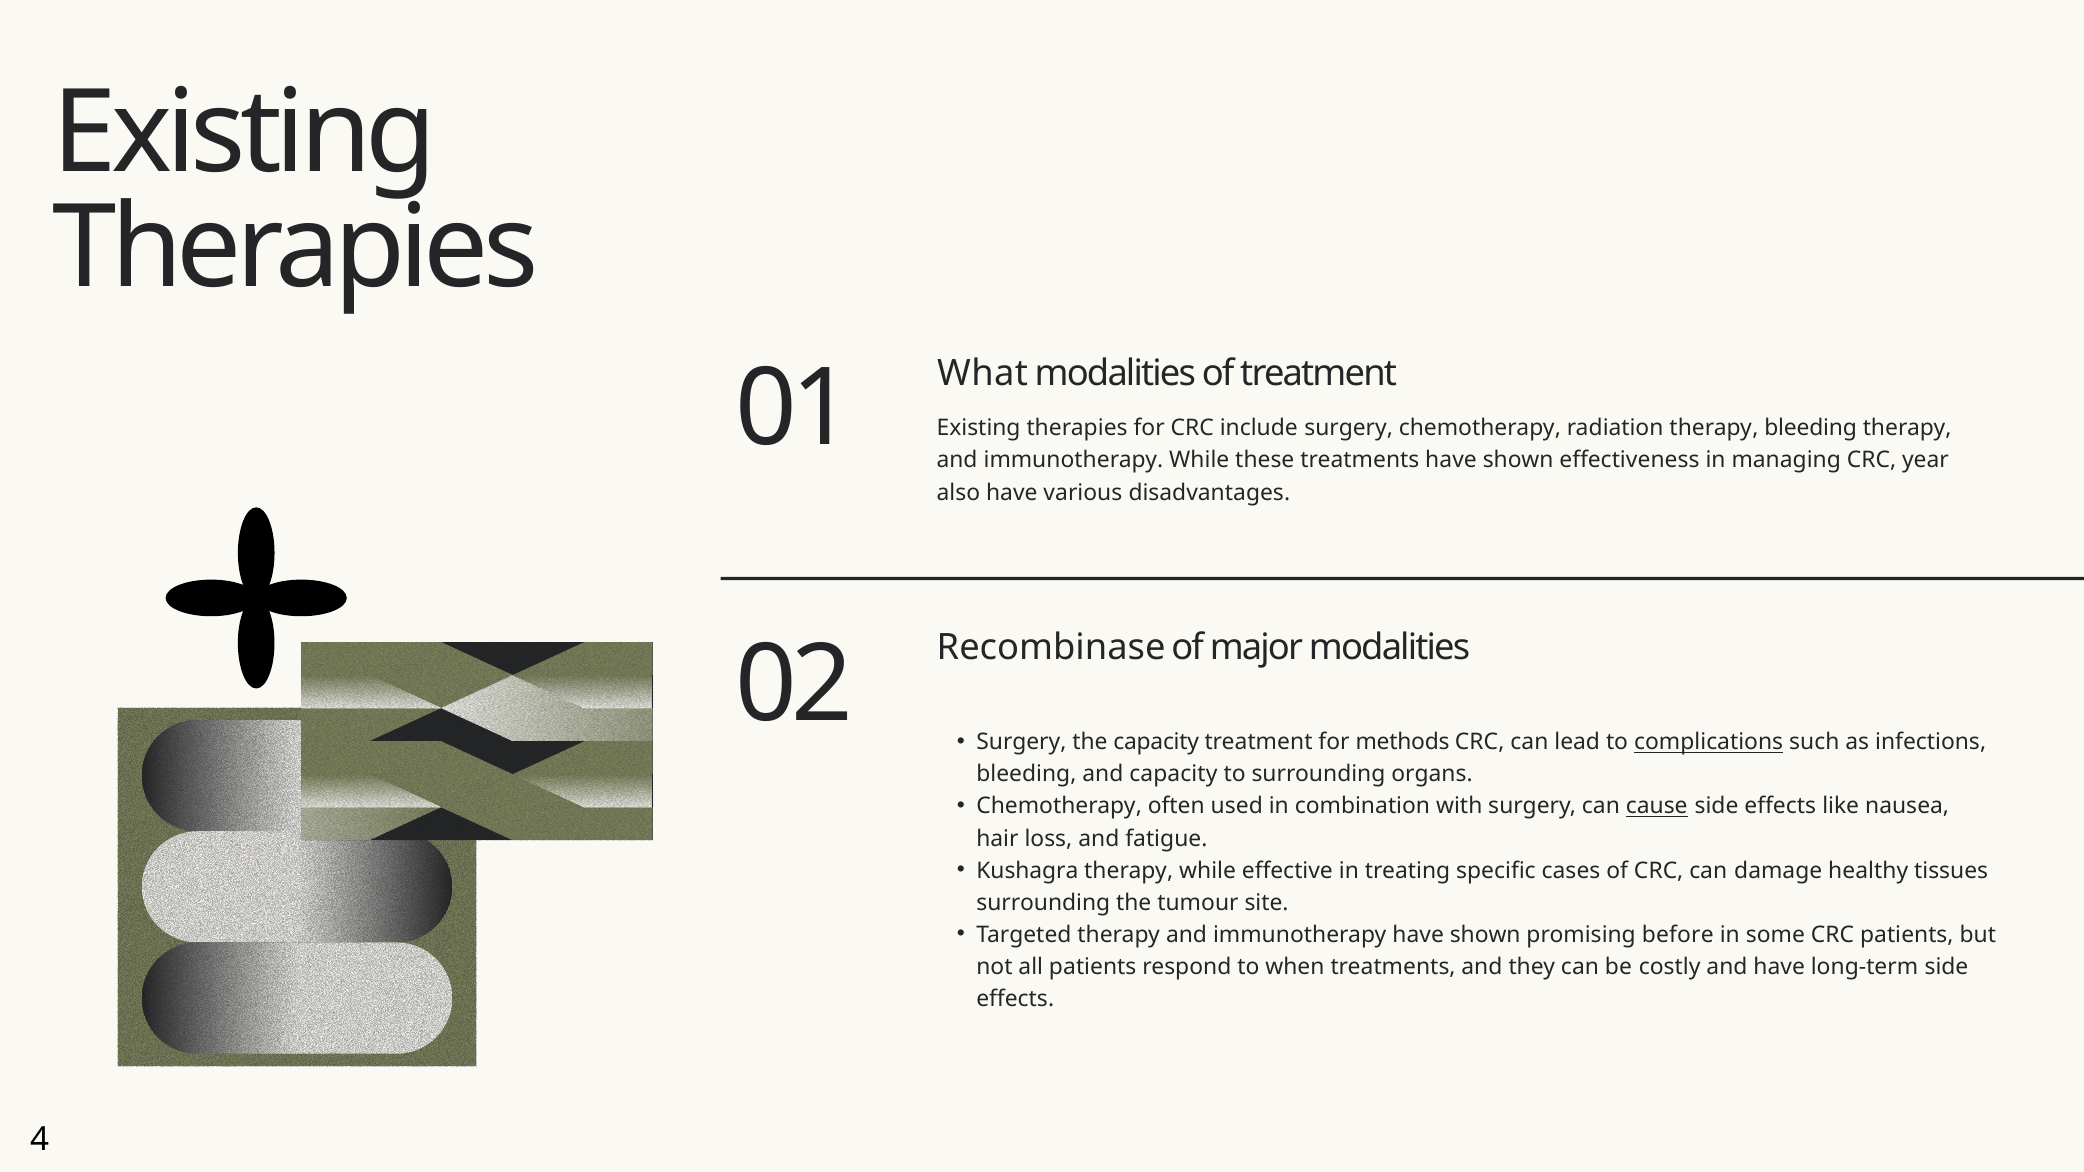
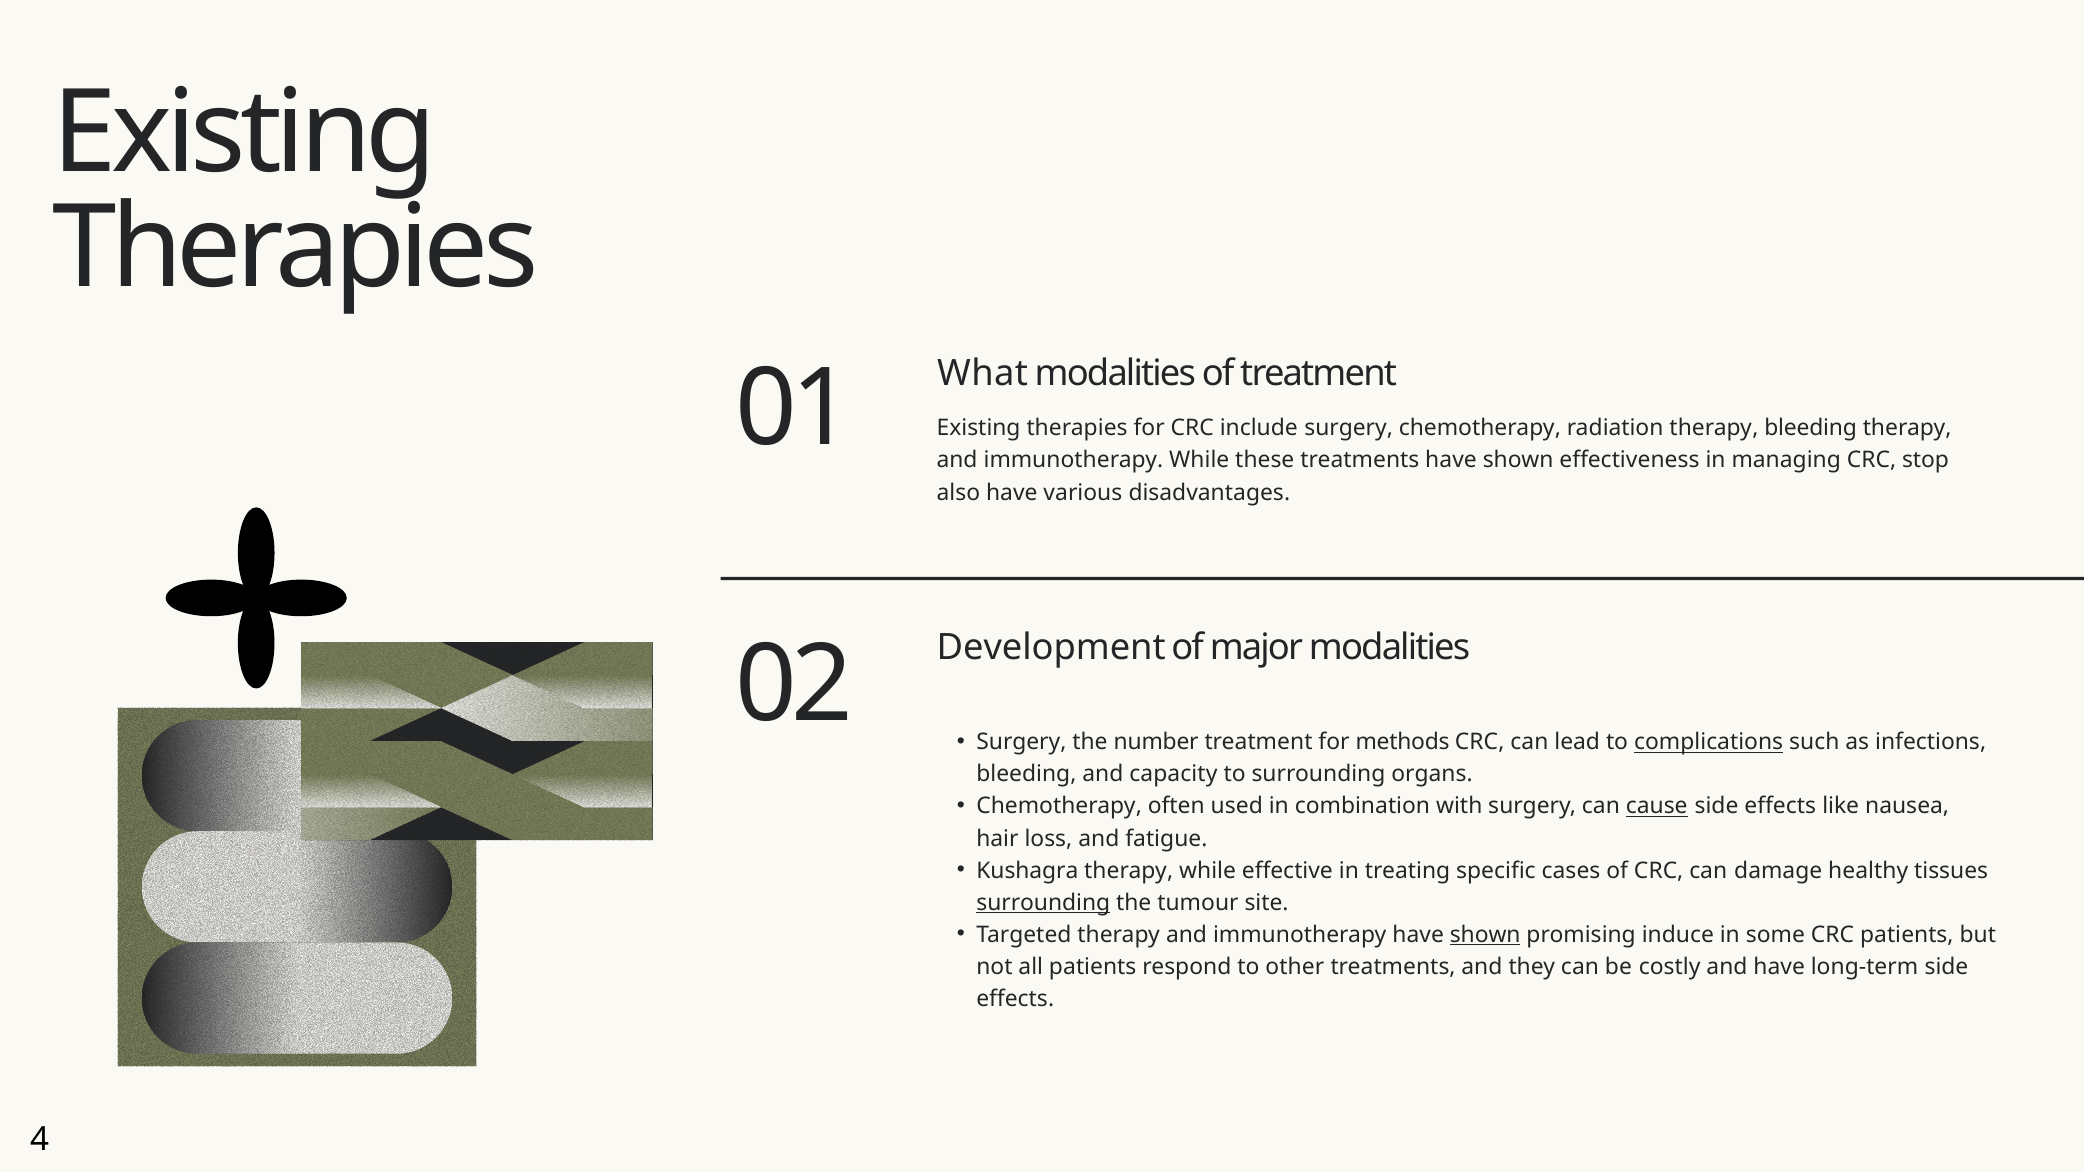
year: year -> stop
Recombinase: Recombinase -> Development
the capacity: capacity -> number
surrounding at (1043, 903) underline: none -> present
shown at (1485, 935) underline: none -> present
before: before -> induce
when: when -> other
